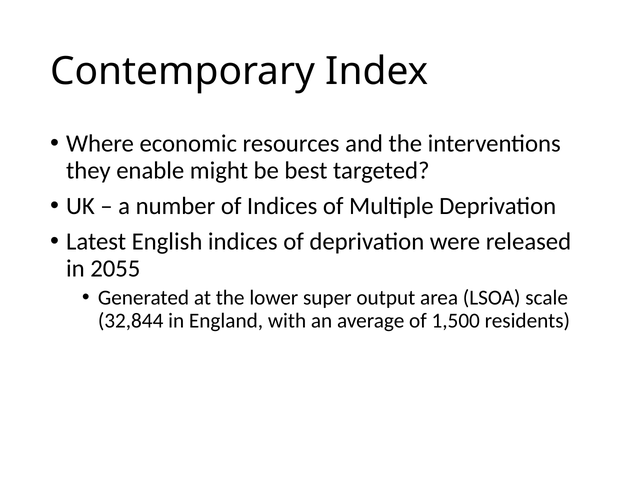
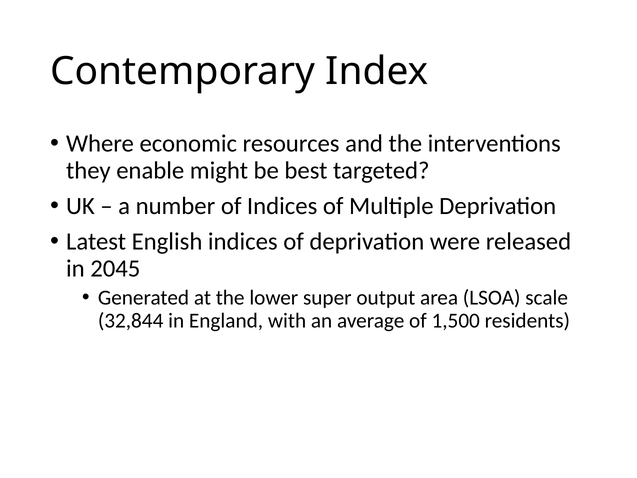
2055: 2055 -> 2045
